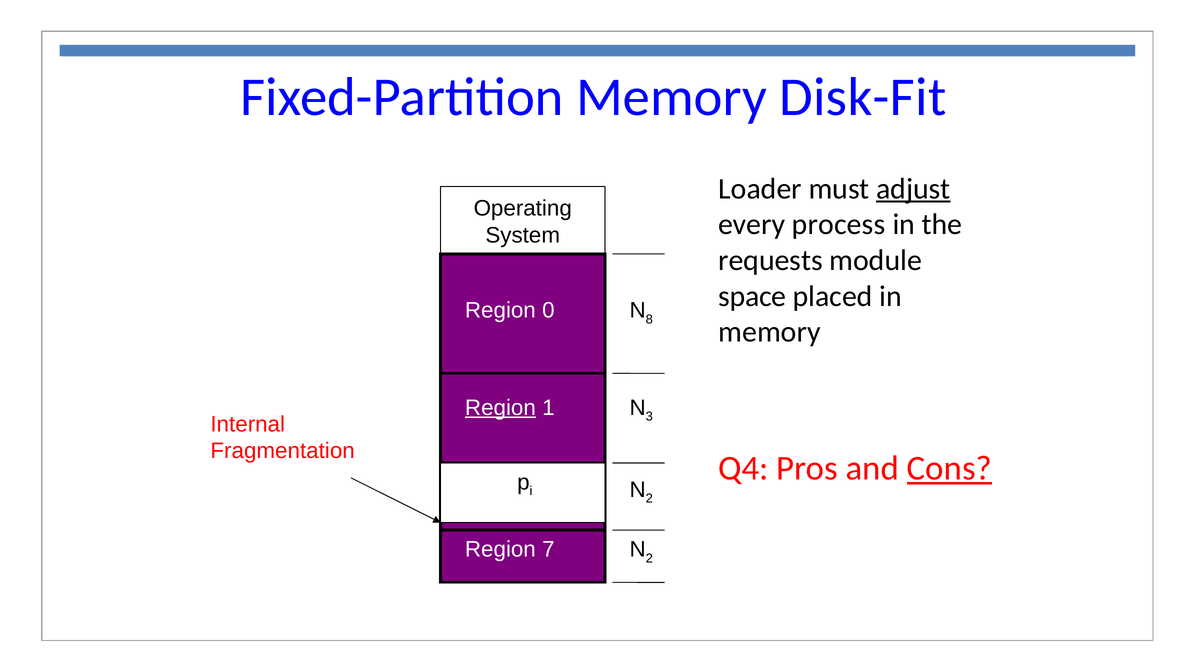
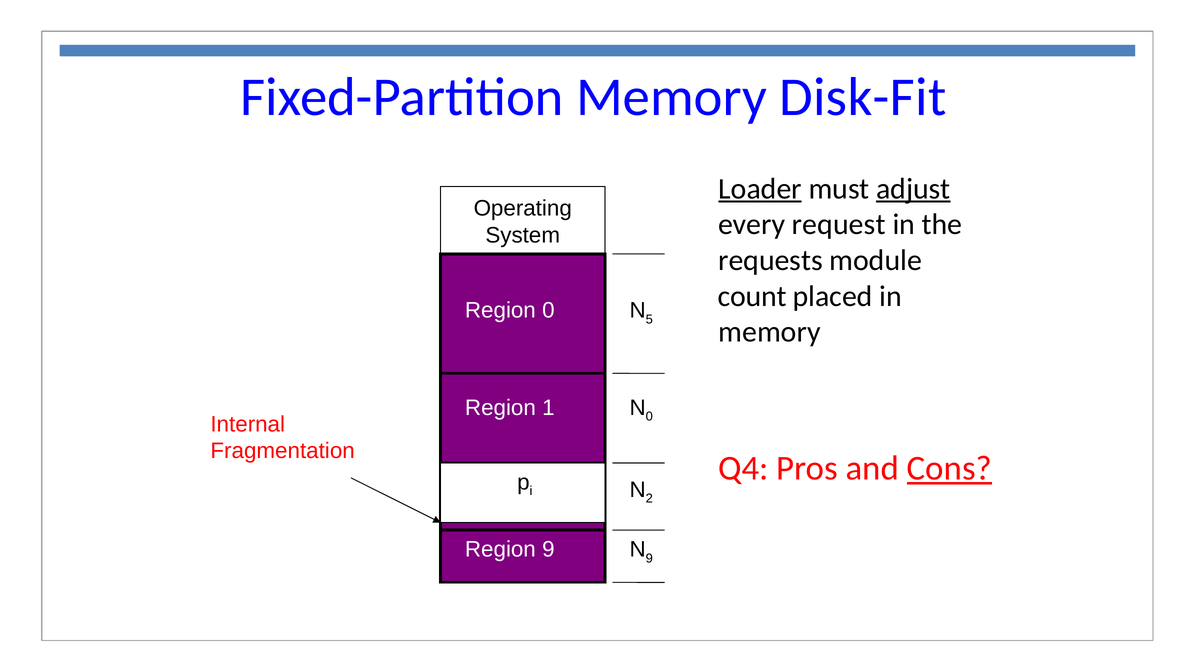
Loader underline: none -> present
process: process -> request
space: space -> count
8: 8 -> 5
Region at (500, 408) underline: present -> none
3 at (649, 416): 3 -> 0
Region 7: 7 -> 9
2 at (649, 558): 2 -> 9
